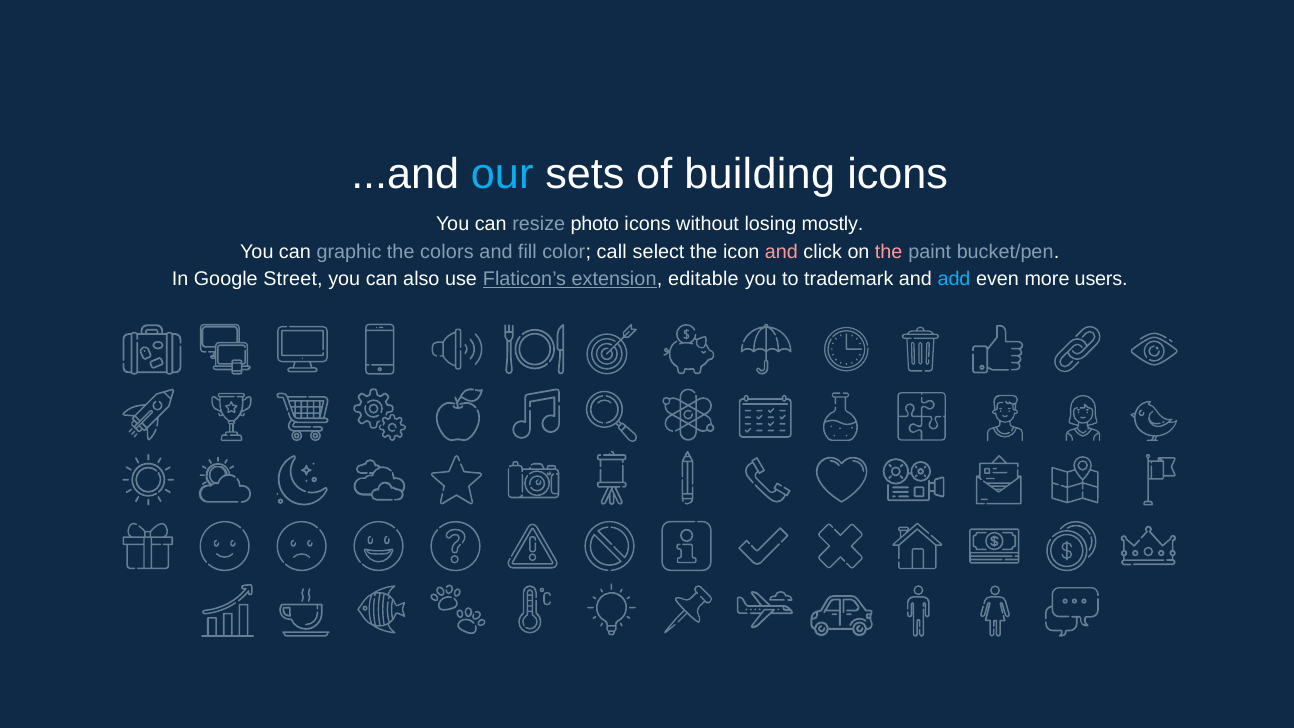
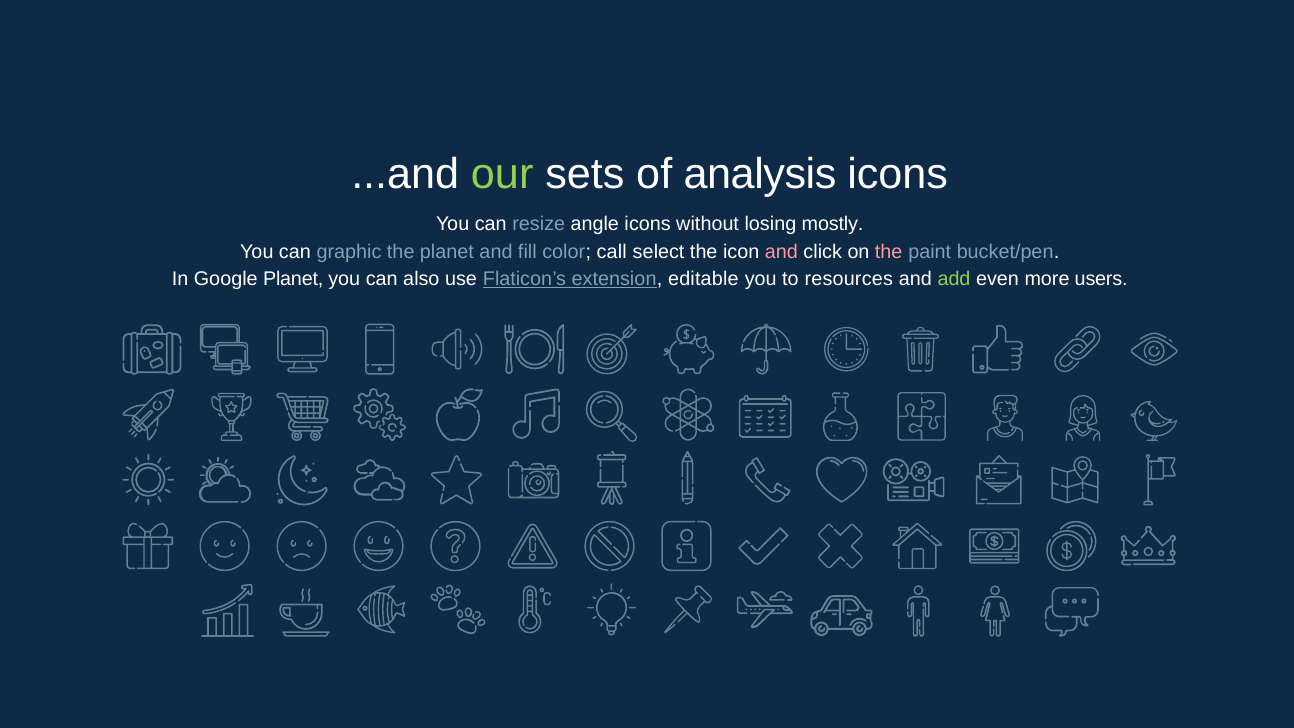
our colour: light blue -> light green
building: building -> analysis
photo: photo -> angle
the colors: colors -> planet
Google Street: Street -> Planet
trademark: trademark -> resources
add colour: light blue -> light green
